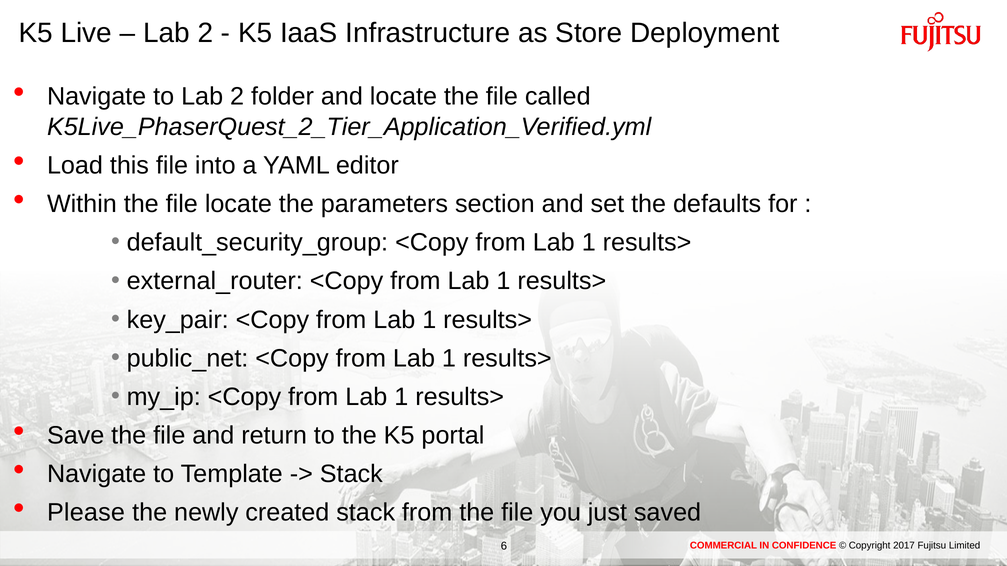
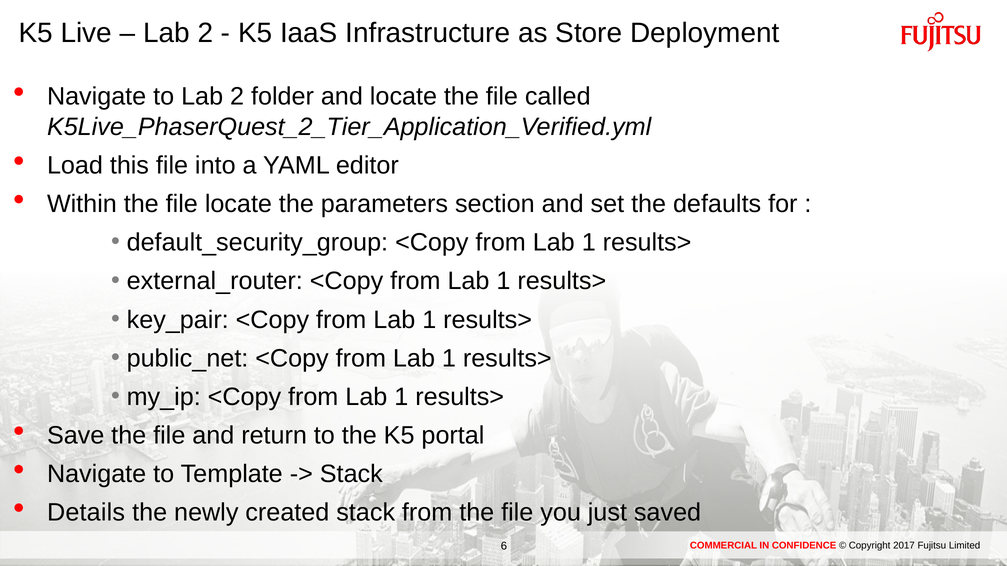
Please: Please -> Details
